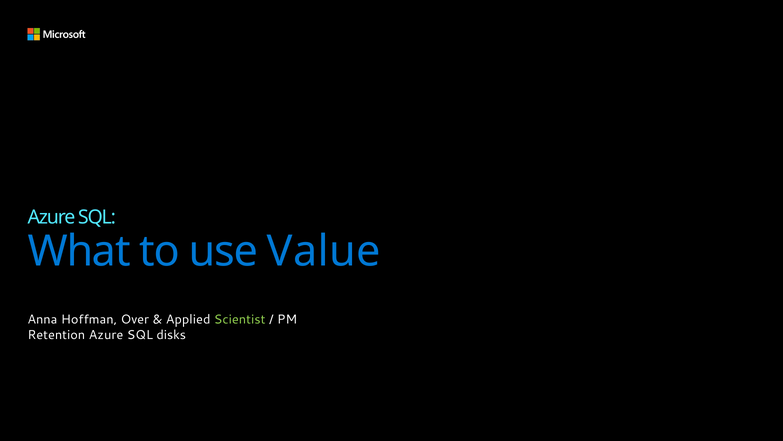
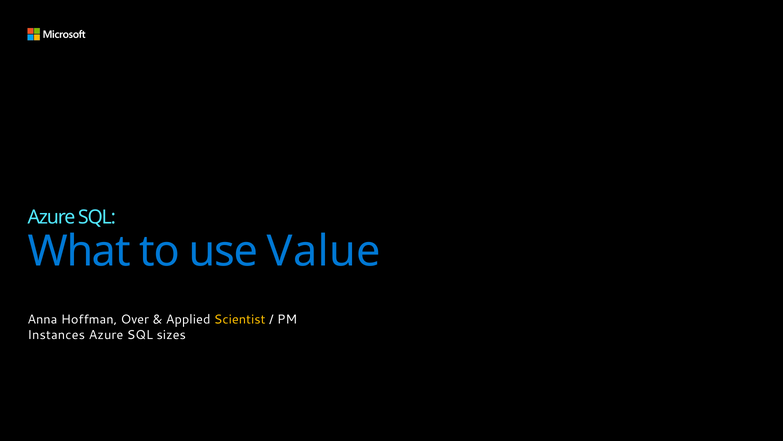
Scientist colour: light green -> yellow
Retention: Retention -> Instances
disks: disks -> sizes
